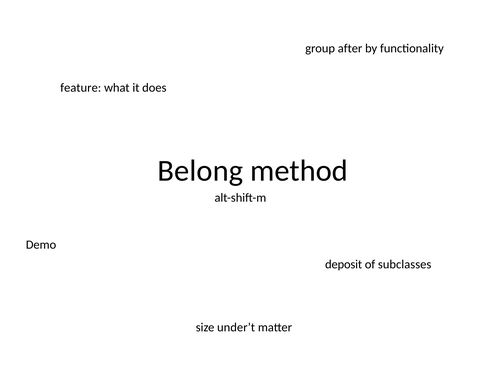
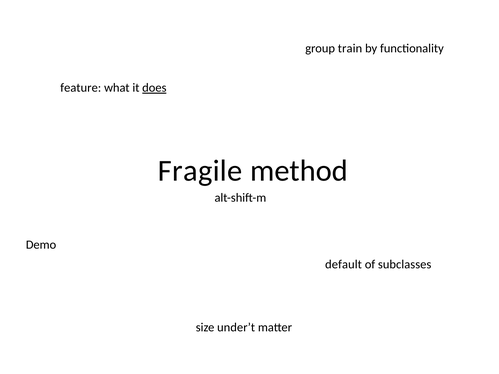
after: after -> train
does underline: none -> present
Belong: Belong -> Fragile
deposit: deposit -> default
